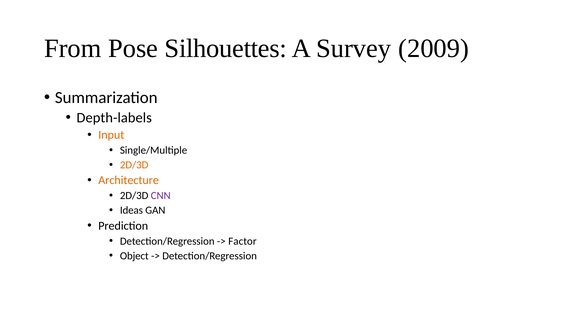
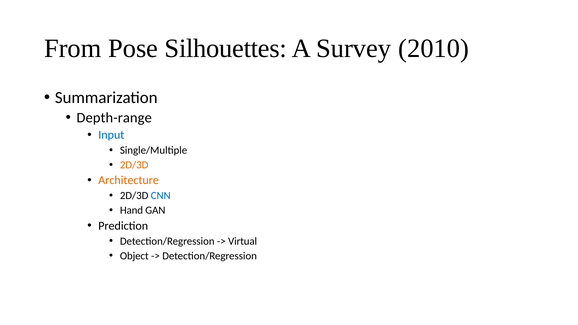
2009: 2009 -> 2010
Depth-labels: Depth-labels -> Depth-range
Input colour: orange -> blue
CNN colour: purple -> blue
Ideas: Ideas -> Hand
Factor: Factor -> Virtual
